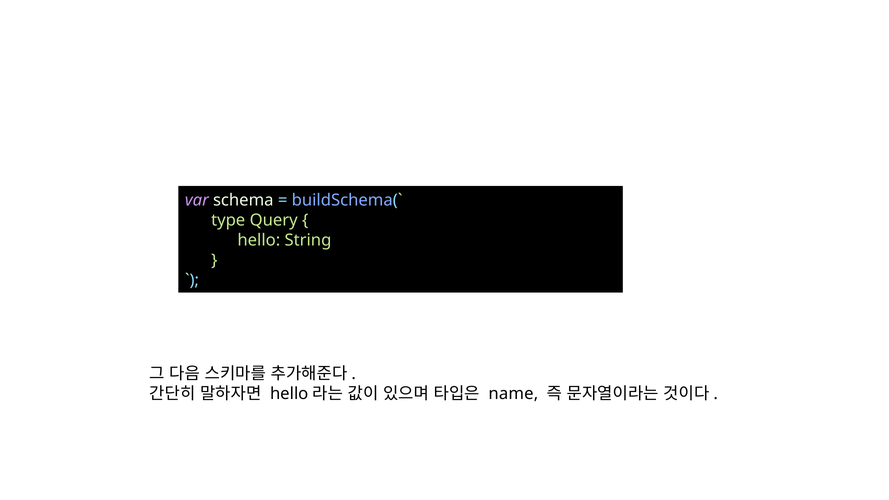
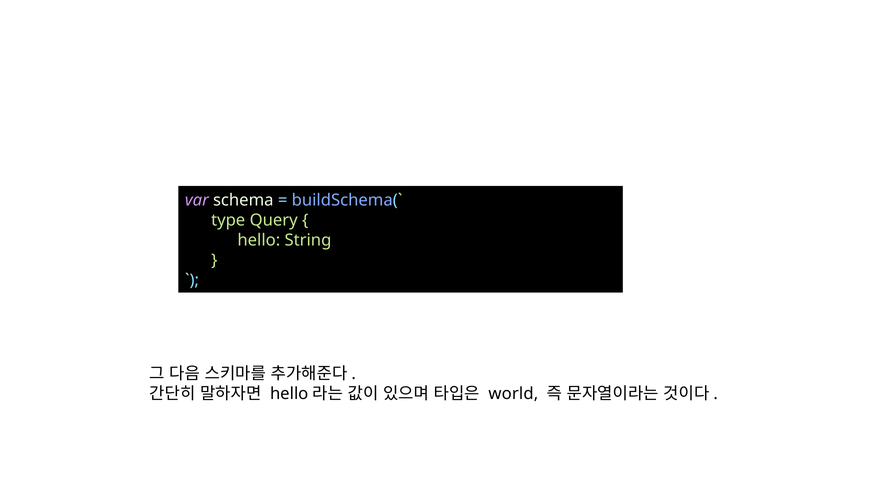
name: name -> world
